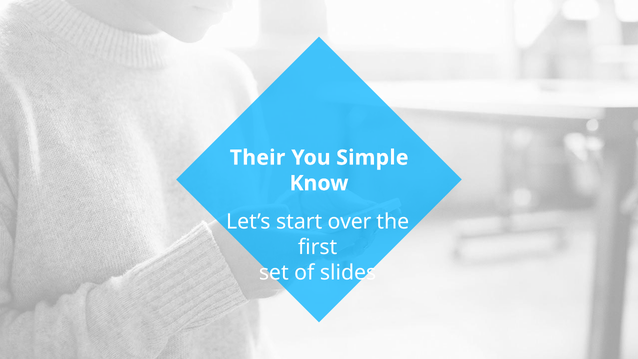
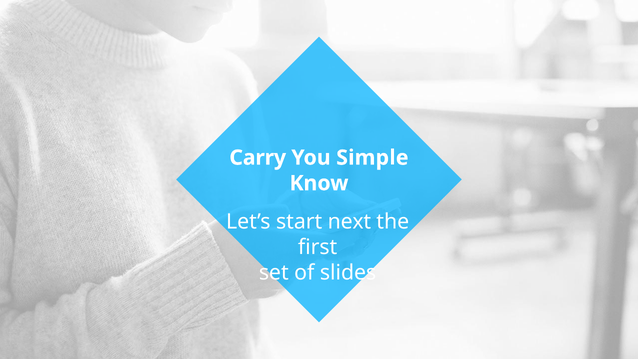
Their: Their -> Carry
over: over -> next
